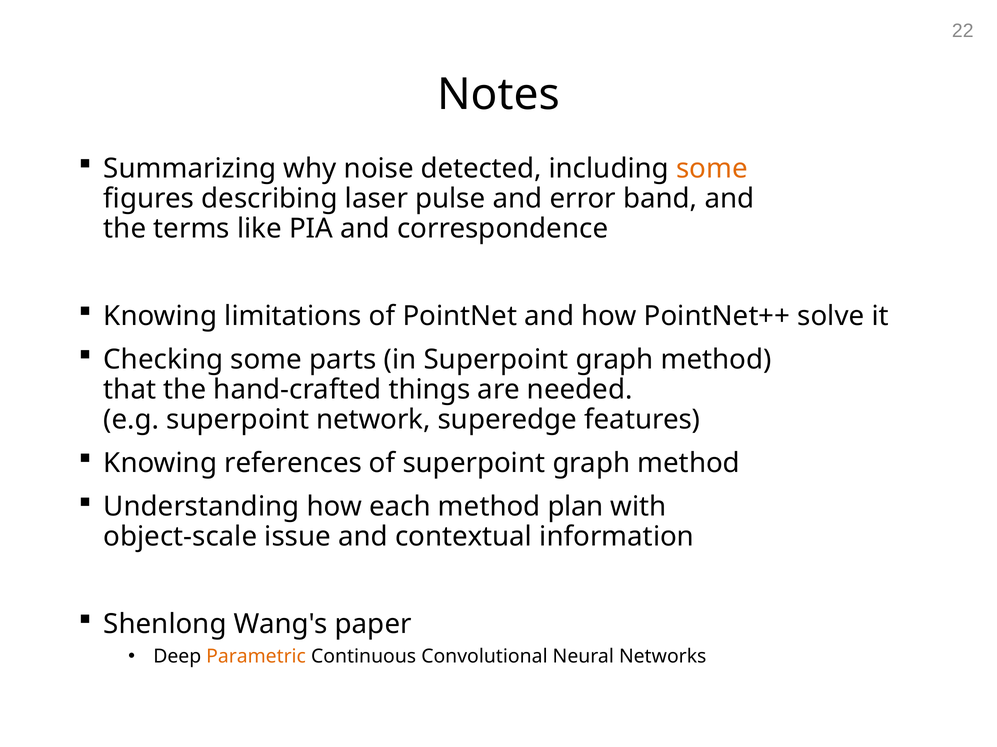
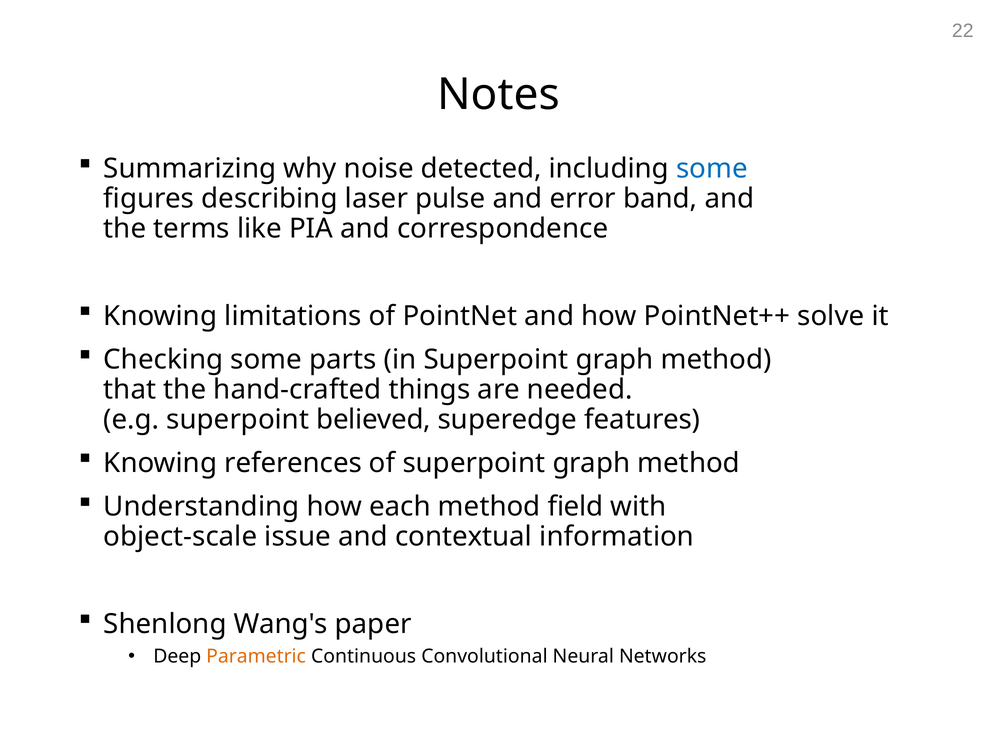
some at (712, 169) colour: orange -> blue
network: network -> believed
plan: plan -> field
